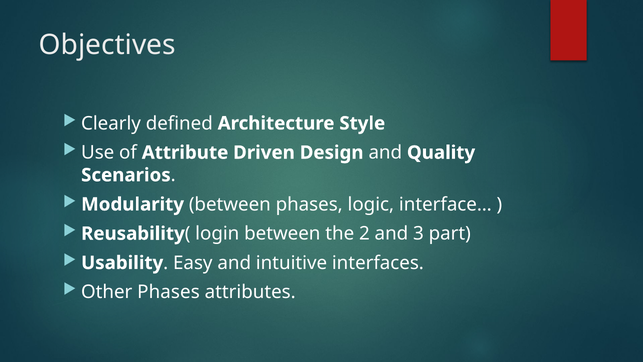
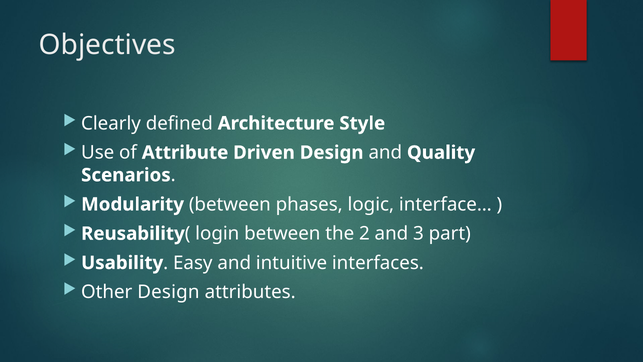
Other Phases: Phases -> Design
